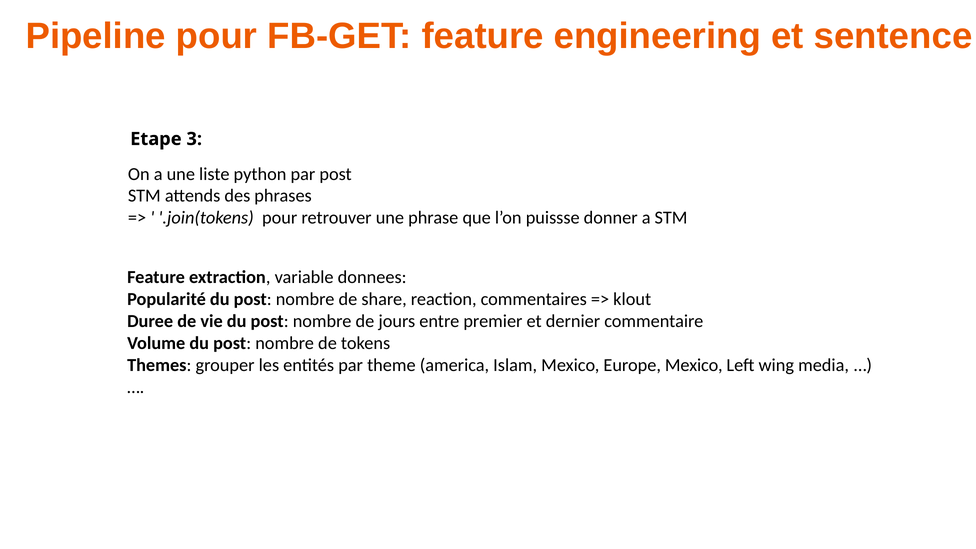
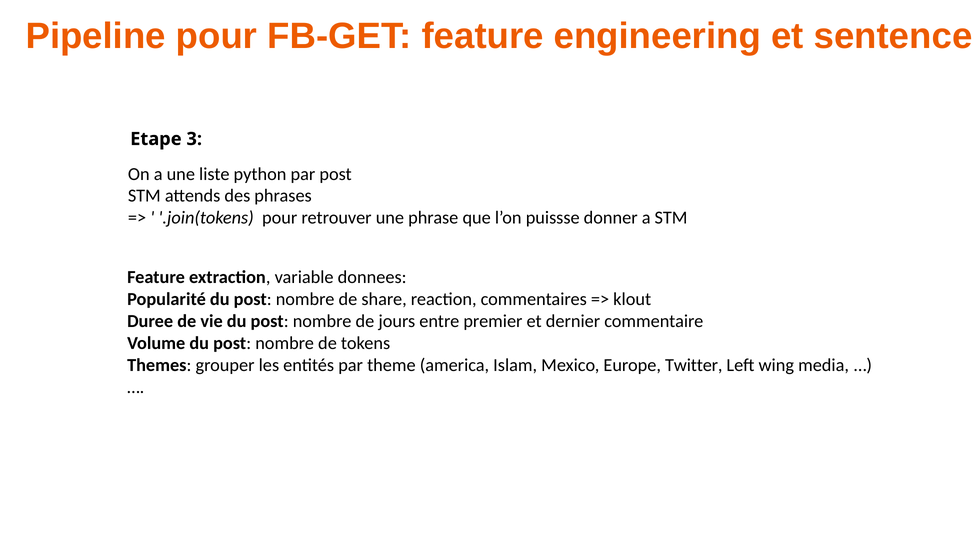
Europe Mexico: Mexico -> Twitter
